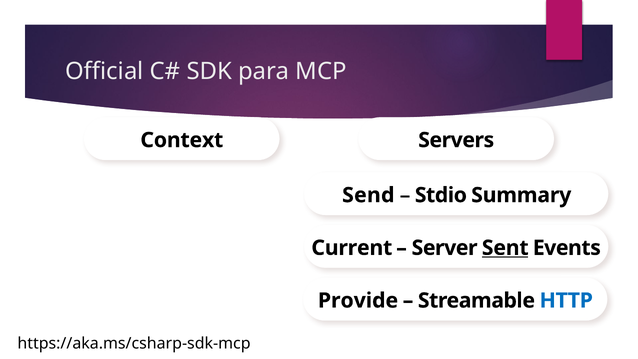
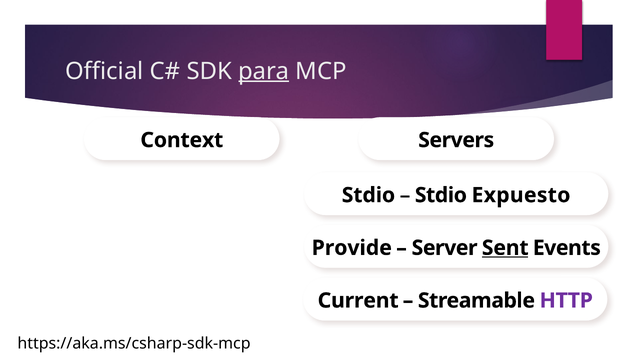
para underline: none -> present
Send at (368, 195): Send -> Stdio
Summary: Summary -> Expuesto
Current: Current -> Provide
Provide: Provide -> Current
HTTP colour: blue -> purple
